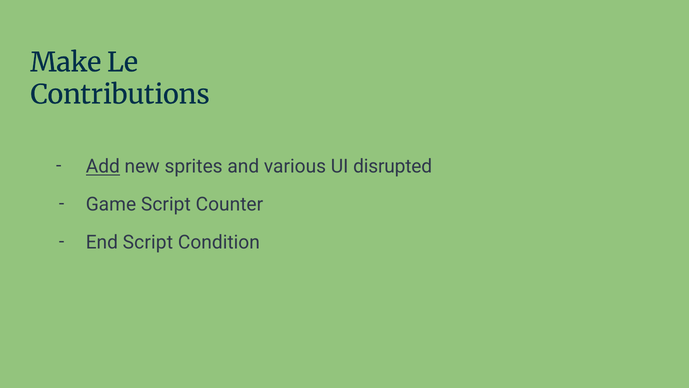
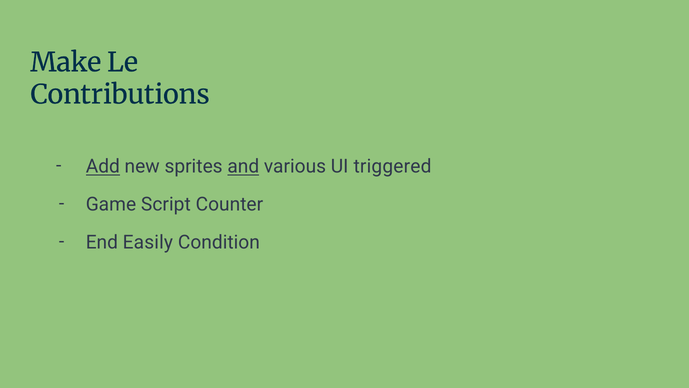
and underline: none -> present
disrupted: disrupted -> triggered
End Script: Script -> Easily
